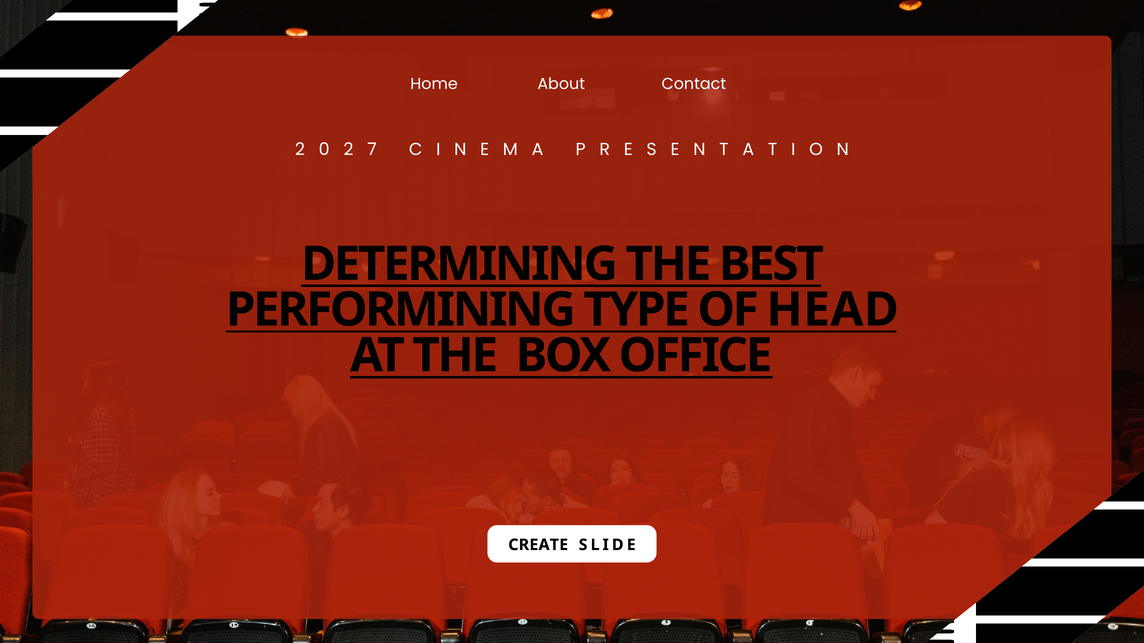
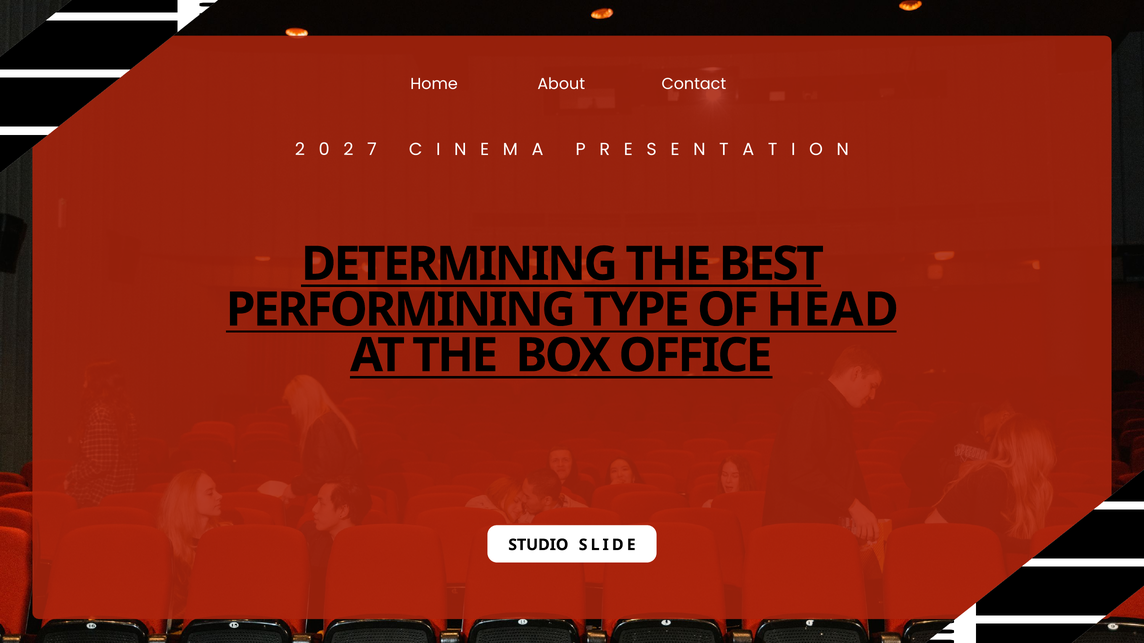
CREATE: CREATE -> STUDIO
